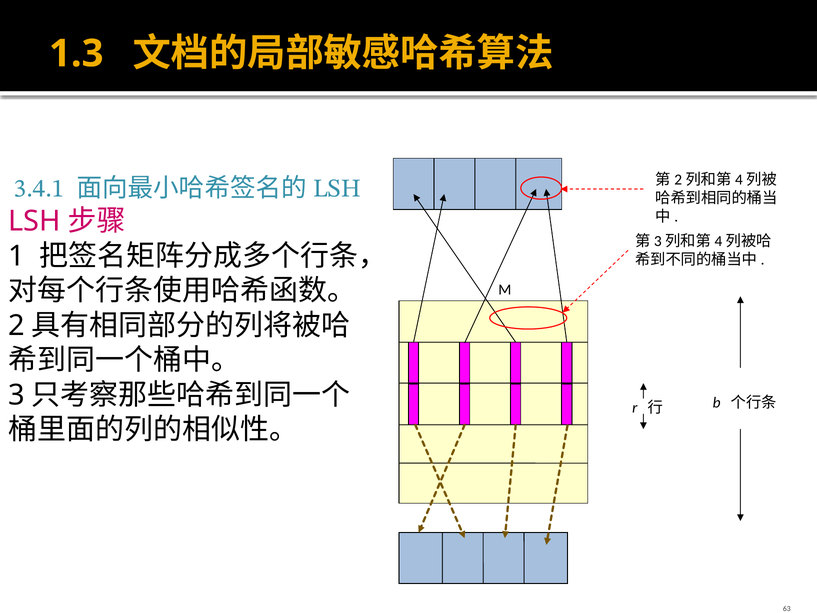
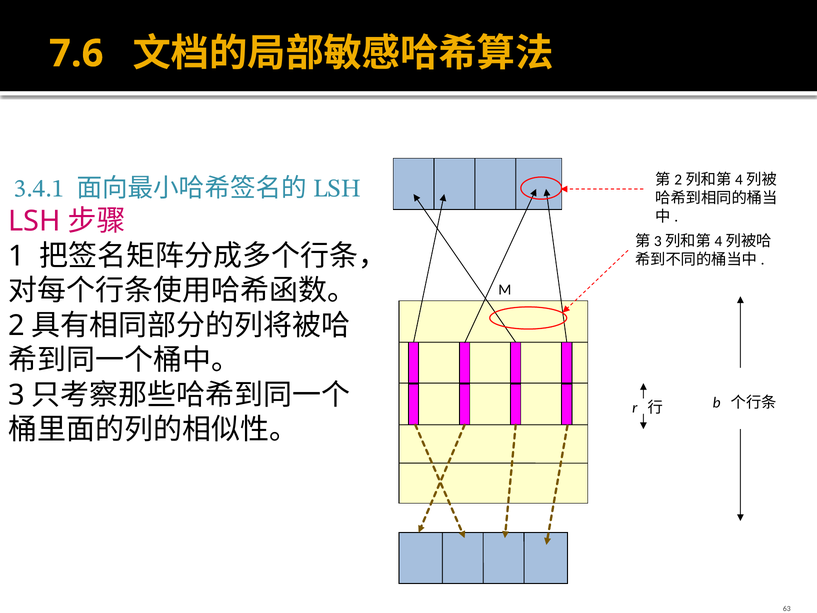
1.3: 1.3 -> 7.6
